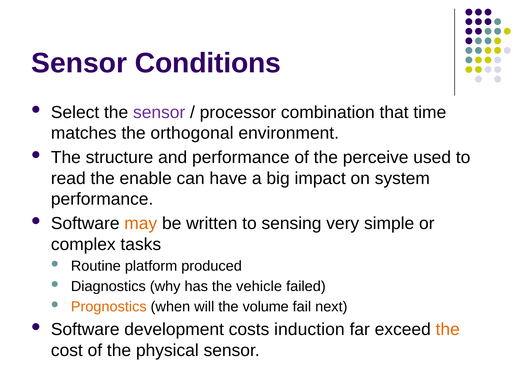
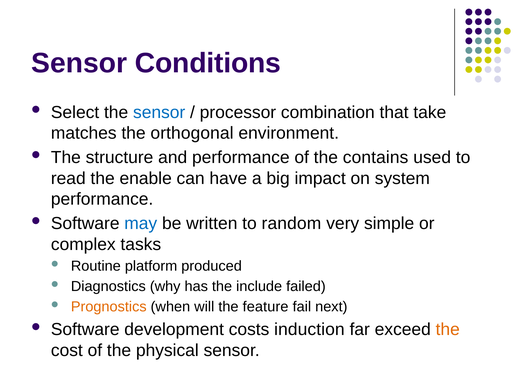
sensor at (159, 112) colour: purple -> blue
time: time -> take
perceive: perceive -> contains
may colour: orange -> blue
sensing: sensing -> random
vehicle: vehicle -> include
volume: volume -> feature
